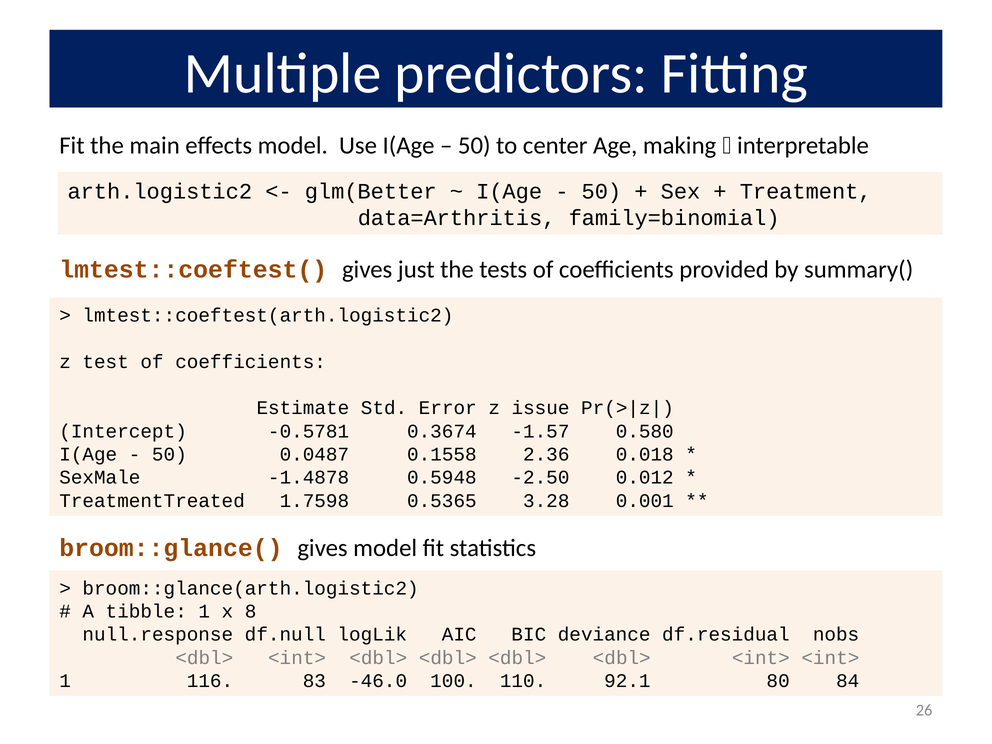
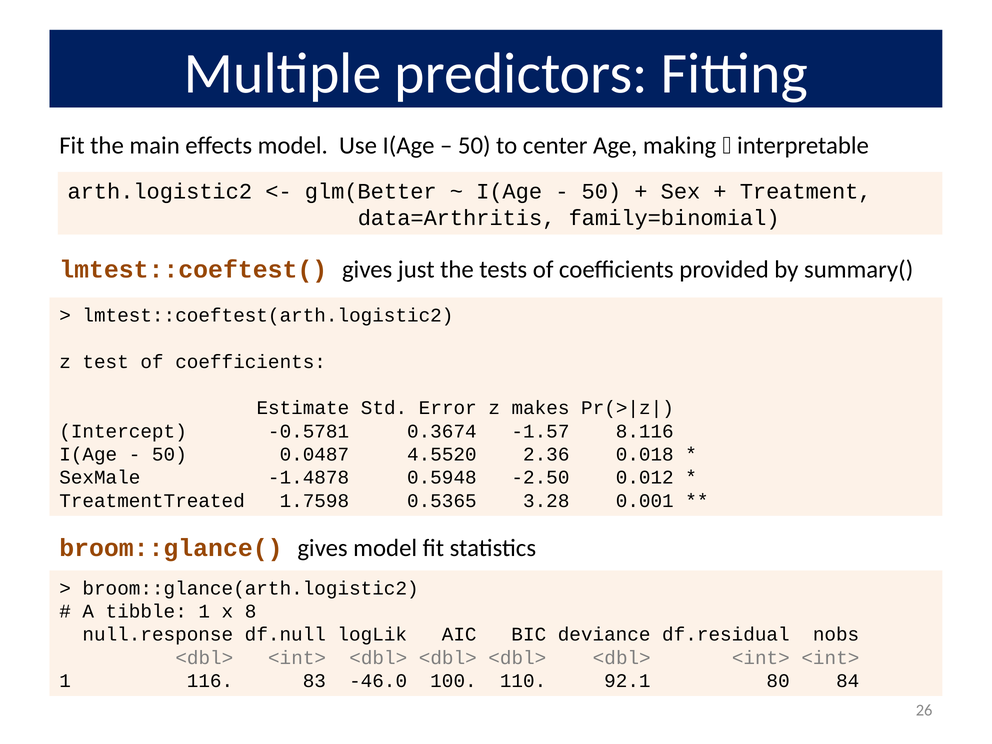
issue: issue -> makes
0.580: 0.580 -> 8.116
0.1558: 0.1558 -> 4.5520
